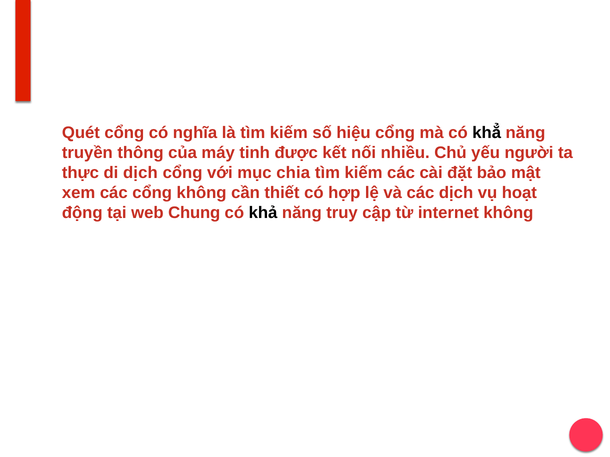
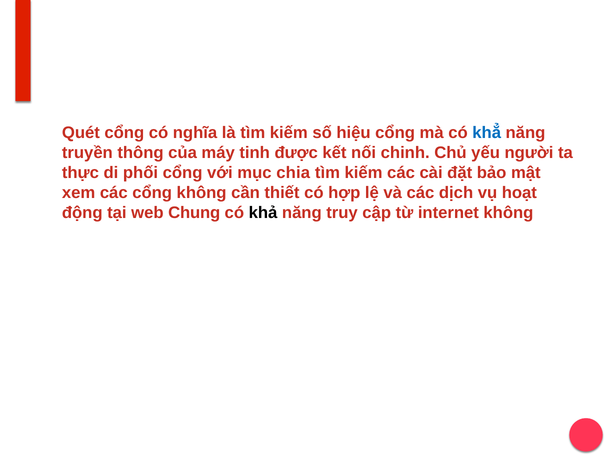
khẳ colour: black -> blue
nhiều: nhiều -> chinh
di dịch: dịch -> phối
